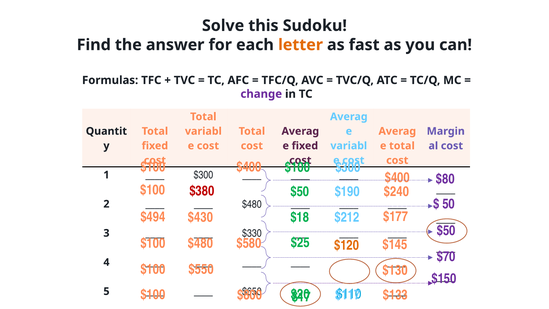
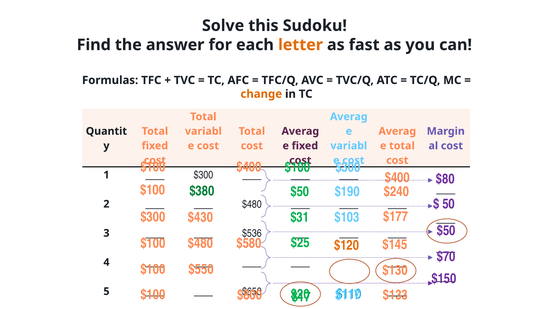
change colour: purple -> orange
$380 colour: red -> green
$494 at (153, 217): $494 -> $300
$212: $212 -> $103
$18: $18 -> $31
$330: $330 -> $536
